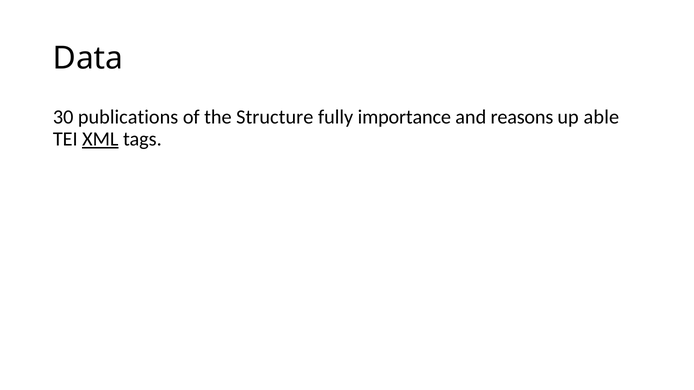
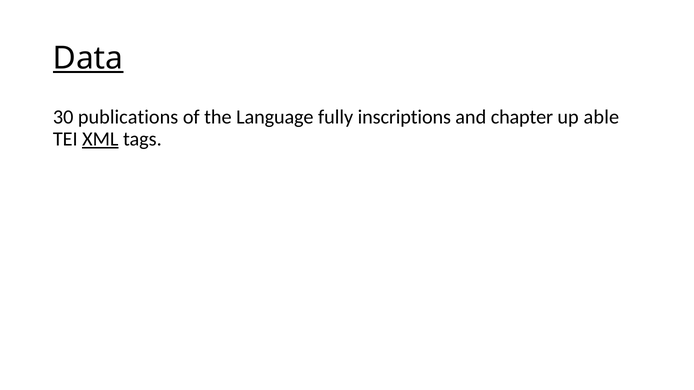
Data underline: none -> present
Structure: Structure -> Language
importance: importance -> inscriptions
reasons: reasons -> chapter
